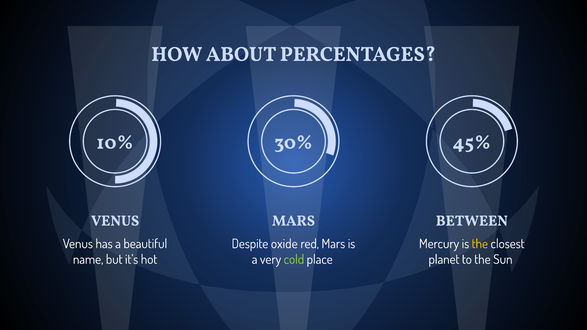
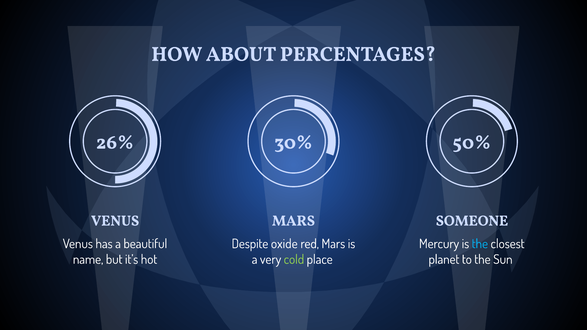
10%: 10% -> 26%
45%: 45% -> 50%
BETWEEN: BETWEEN -> SOMEONE
the at (480, 244) colour: yellow -> light blue
